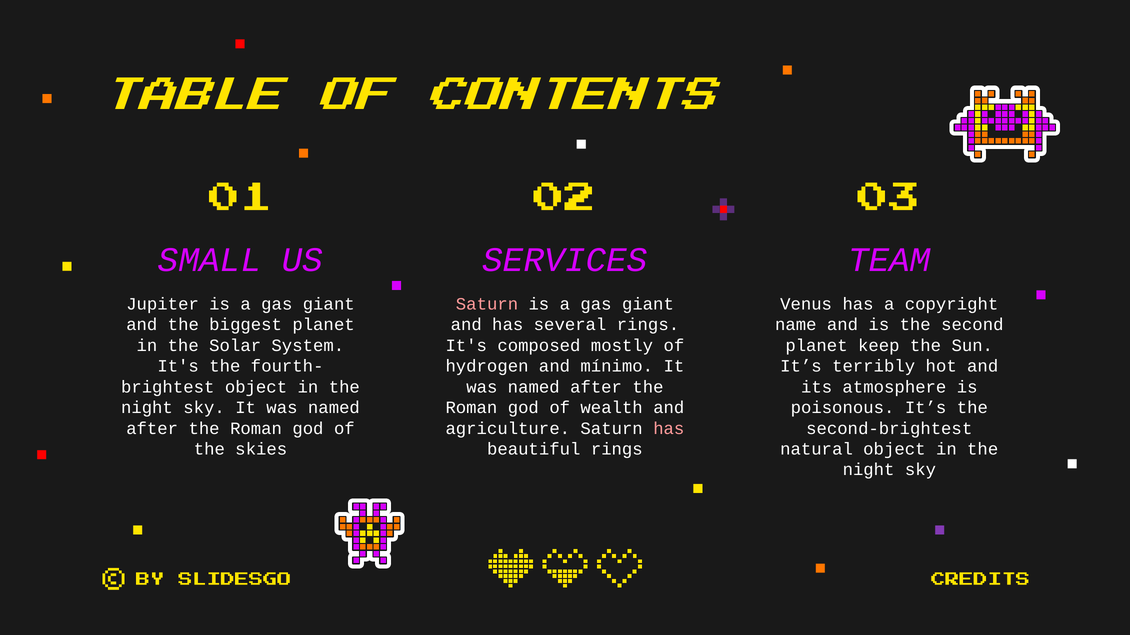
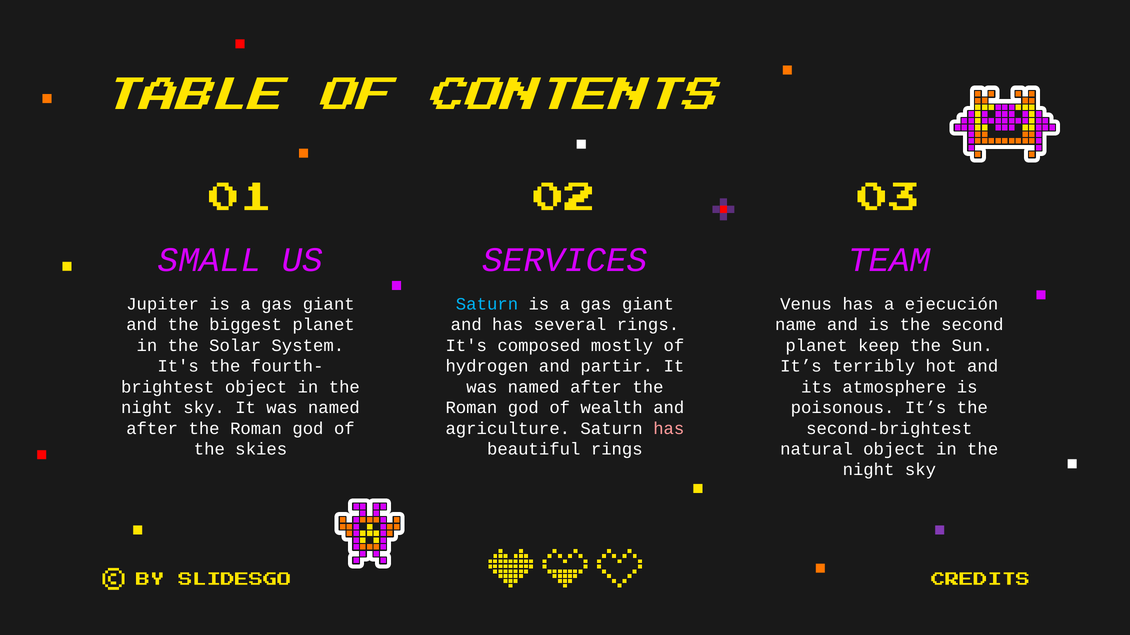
Saturn at (487, 304) colour: pink -> light blue
copyright: copyright -> ejecución
mínimo: mínimo -> partir
